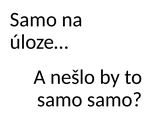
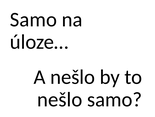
samo at (60, 99): samo -> nešlo
